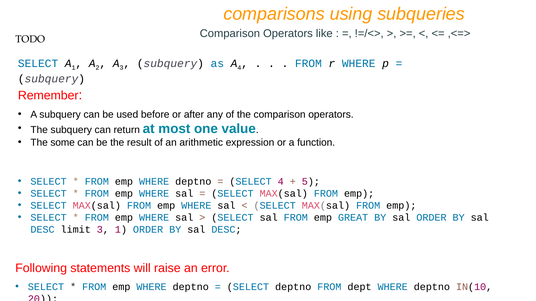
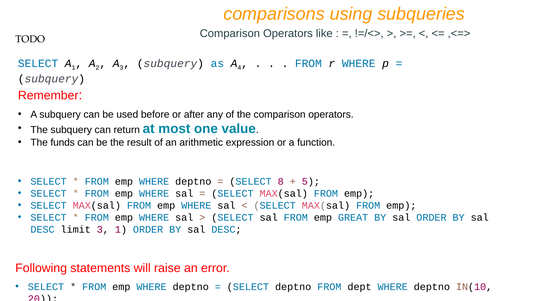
some: some -> funds
SELECT 4: 4 -> 8
